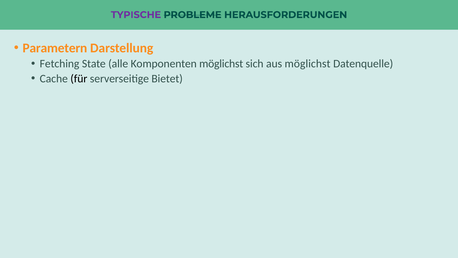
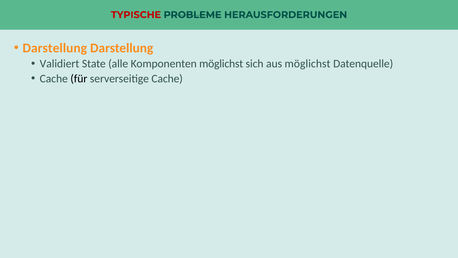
TYPISCHE colour: purple -> red
Parametern at (55, 48): Parametern -> Darstellung
Fetching: Fetching -> Validiert
serverseitige Bietet: Bietet -> Cache
